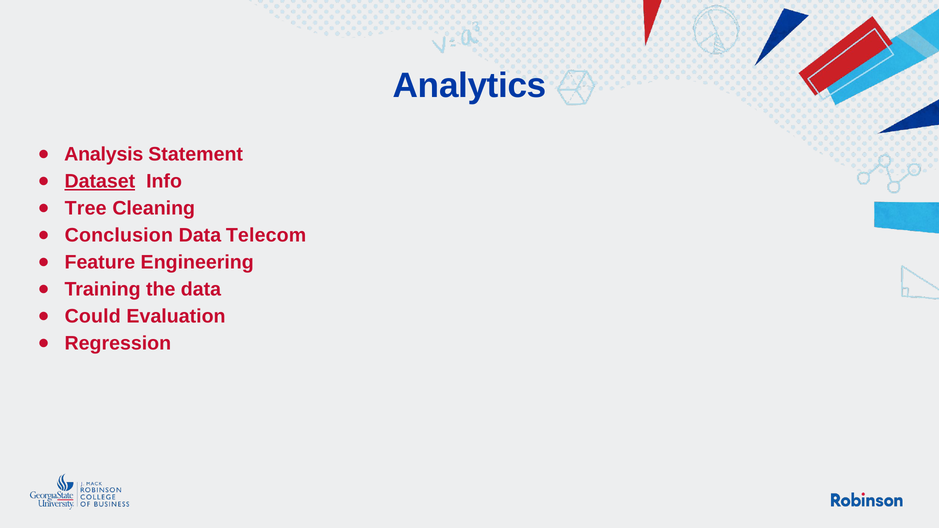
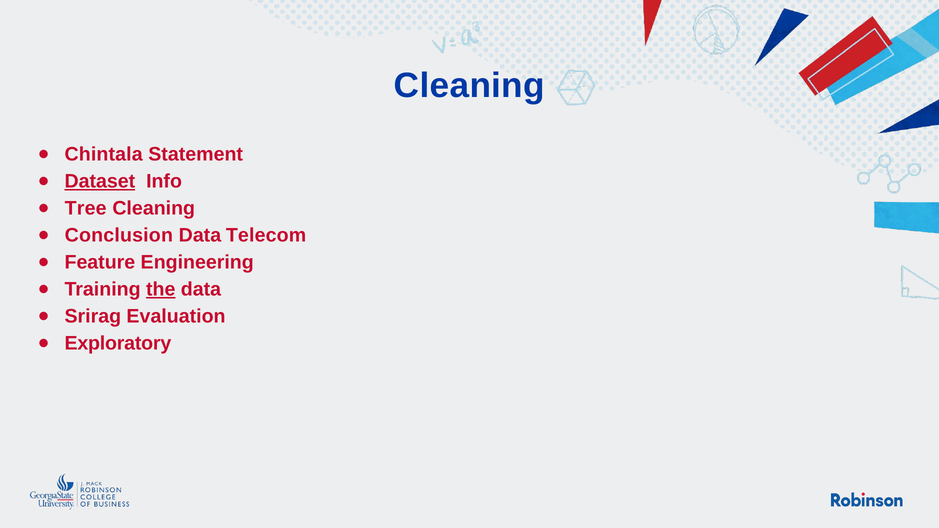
Analytics at (470, 85): Analytics -> Cleaning
Analysis: Analysis -> Chintala
the underline: none -> present
Could: Could -> Srirag
Regression: Regression -> Exploratory
